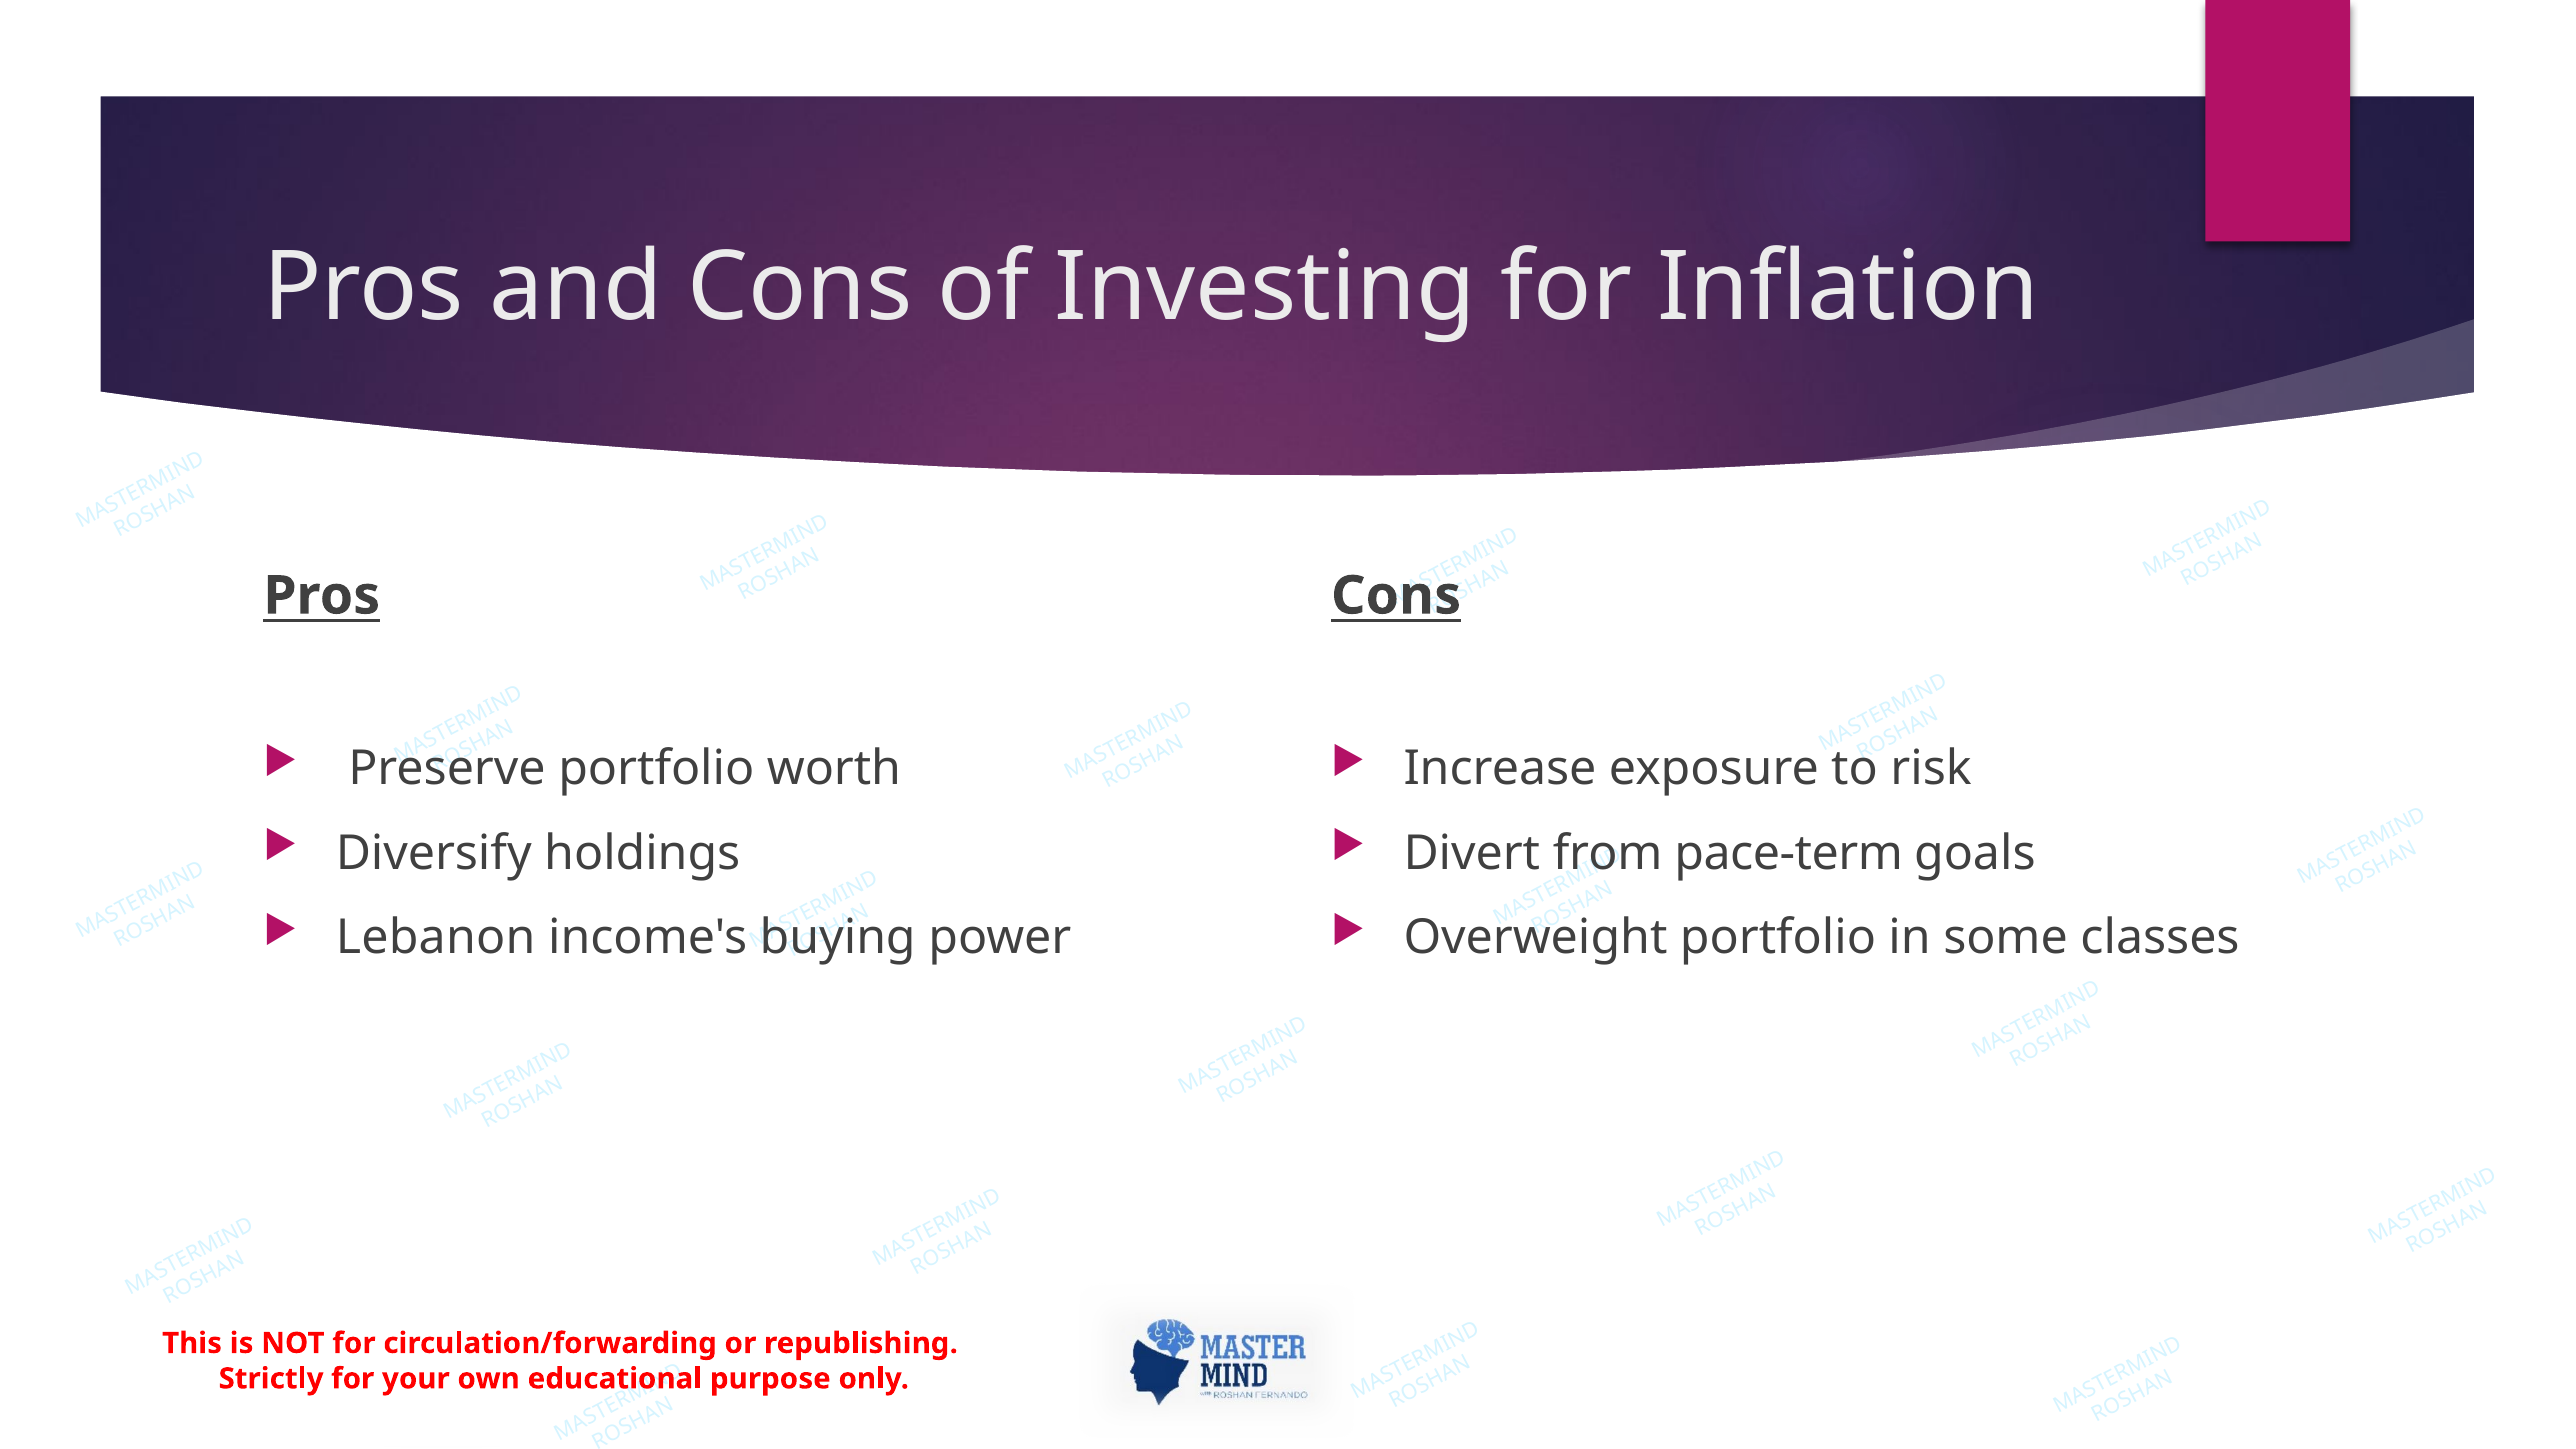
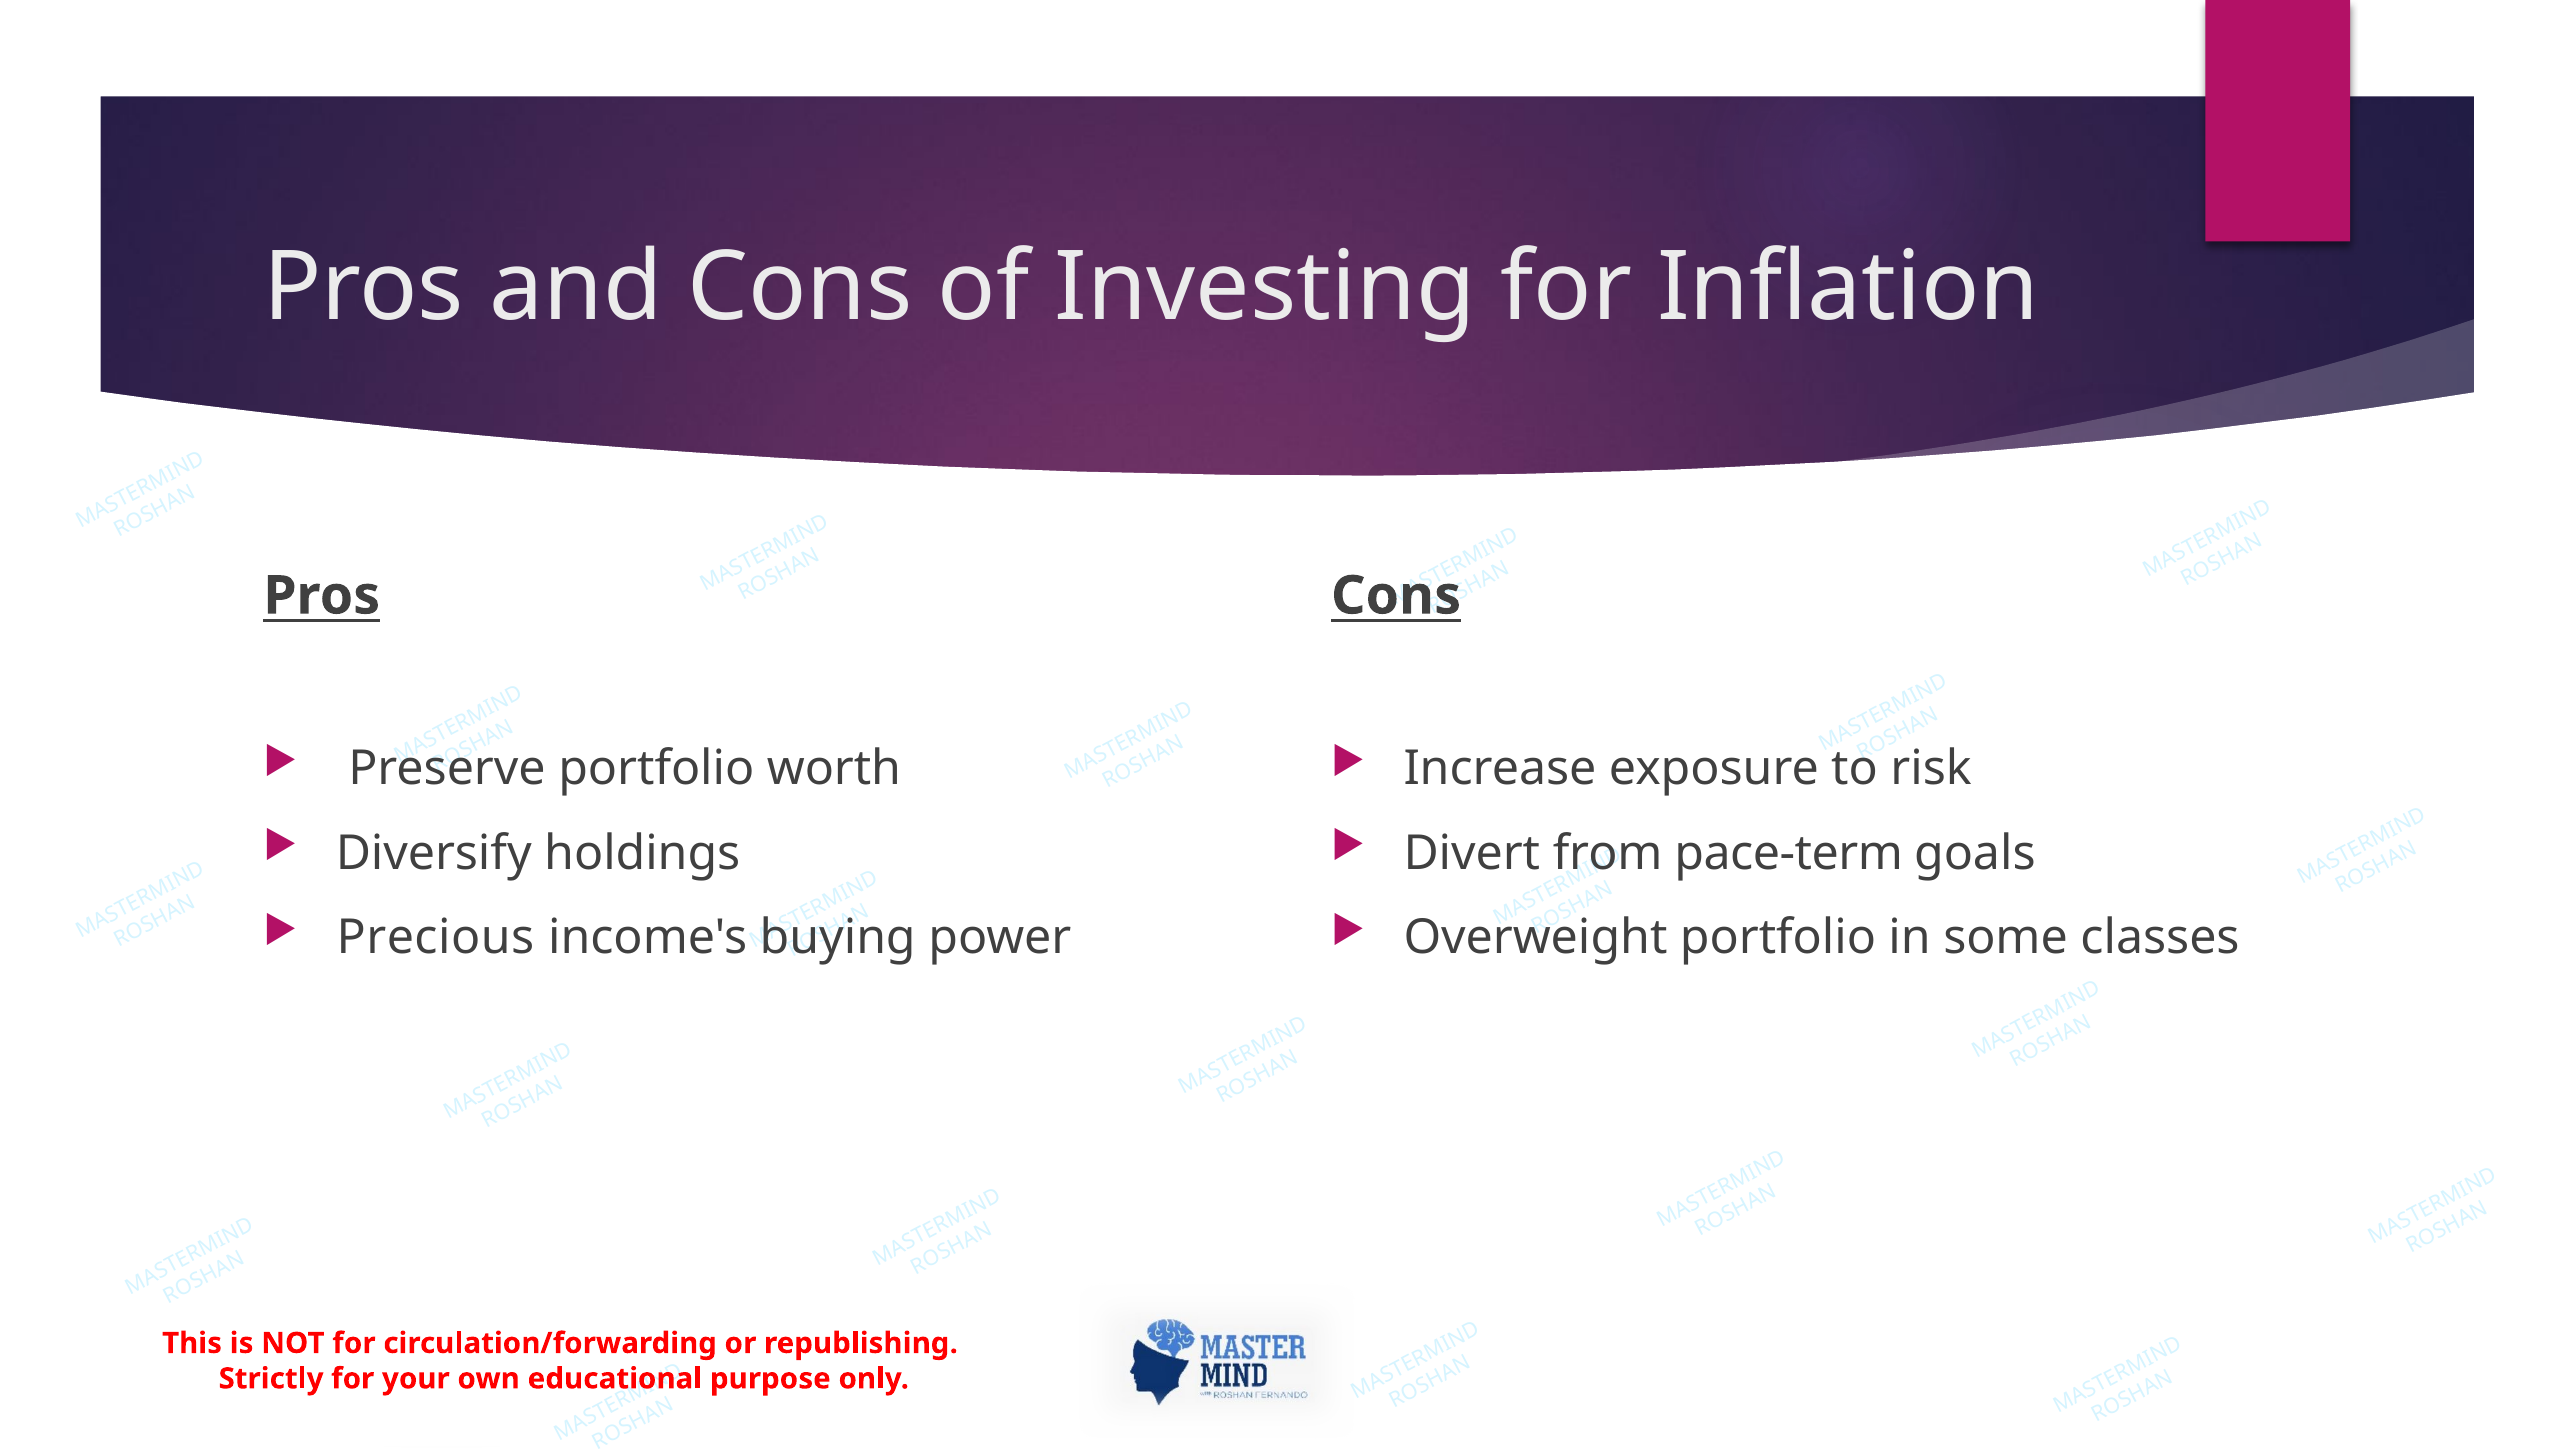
Lebanon: Lebanon -> Precious
